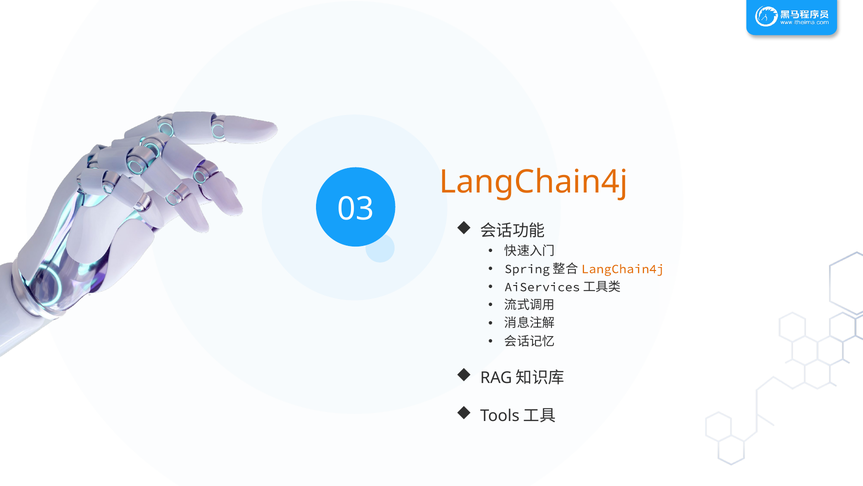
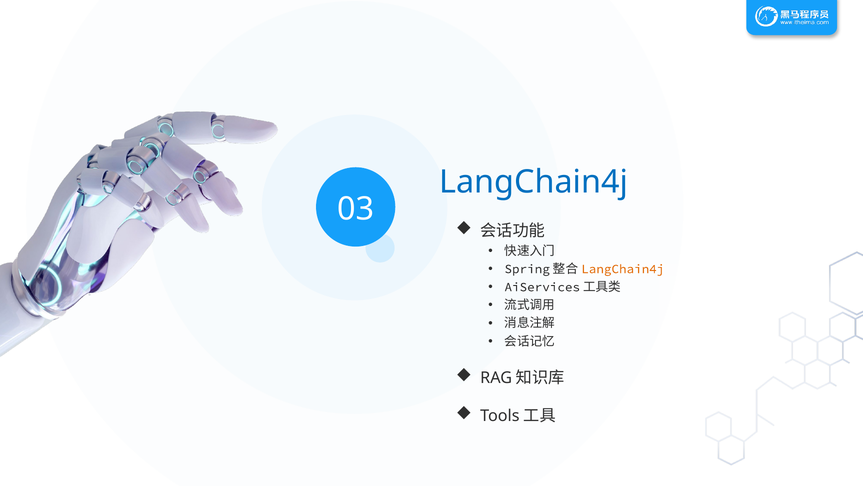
LangChain4j at (534, 182) colour: orange -> blue
